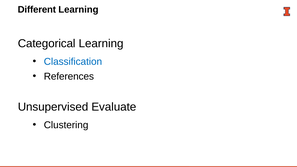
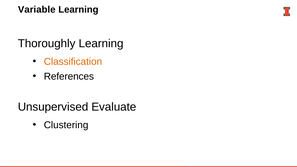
Different: Different -> Variable
Categorical: Categorical -> Thoroughly
Classification colour: blue -> orange
